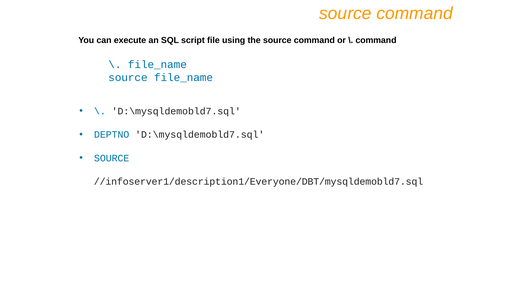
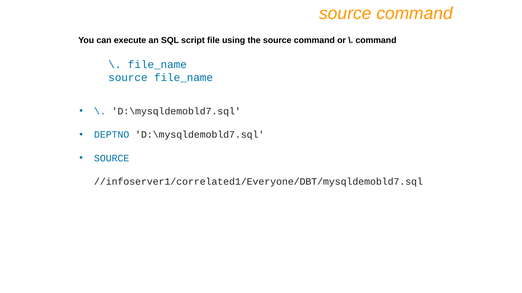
//infoserver1/description1/Everyone/DBT/mysqldemobld7.sql: //infoserver1/description1/Everyone/DBT/mysqldemobld7.sql -> //infoserver1/correlated1/Everyone/DBT/mysqldemobld7.sql
